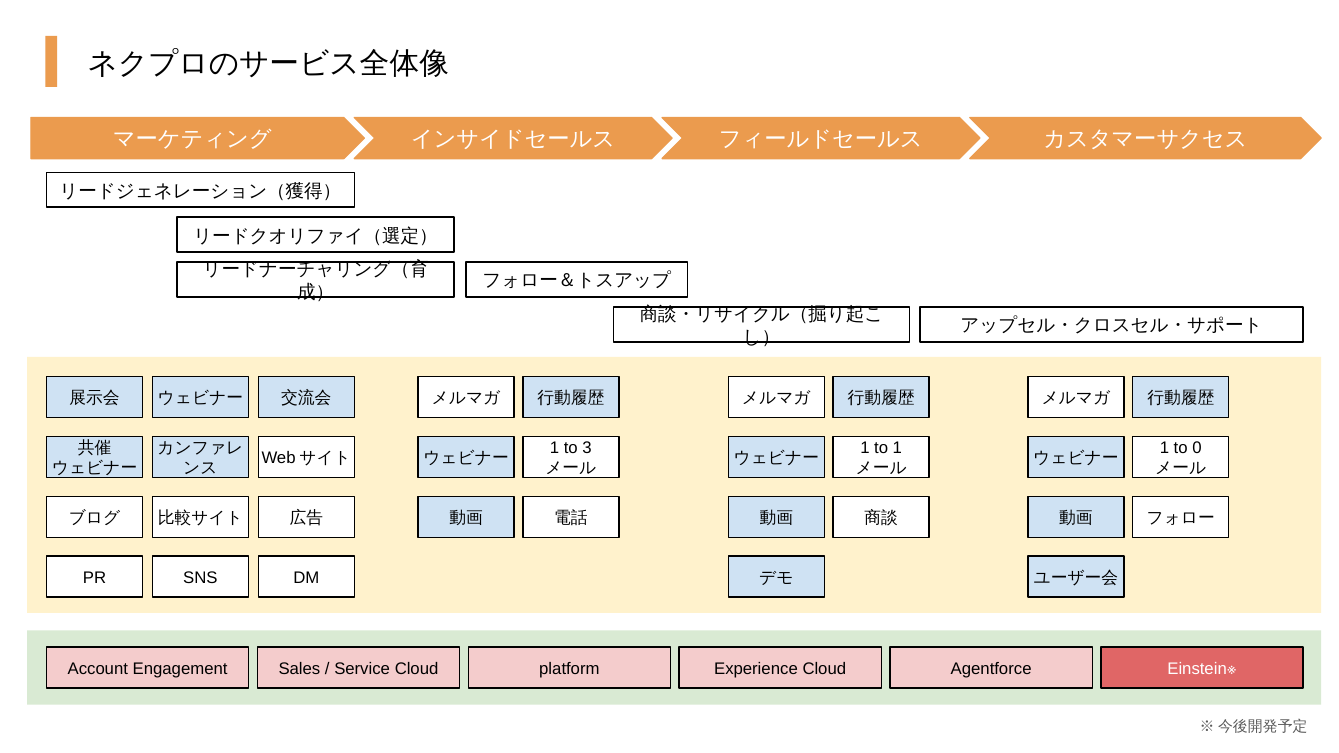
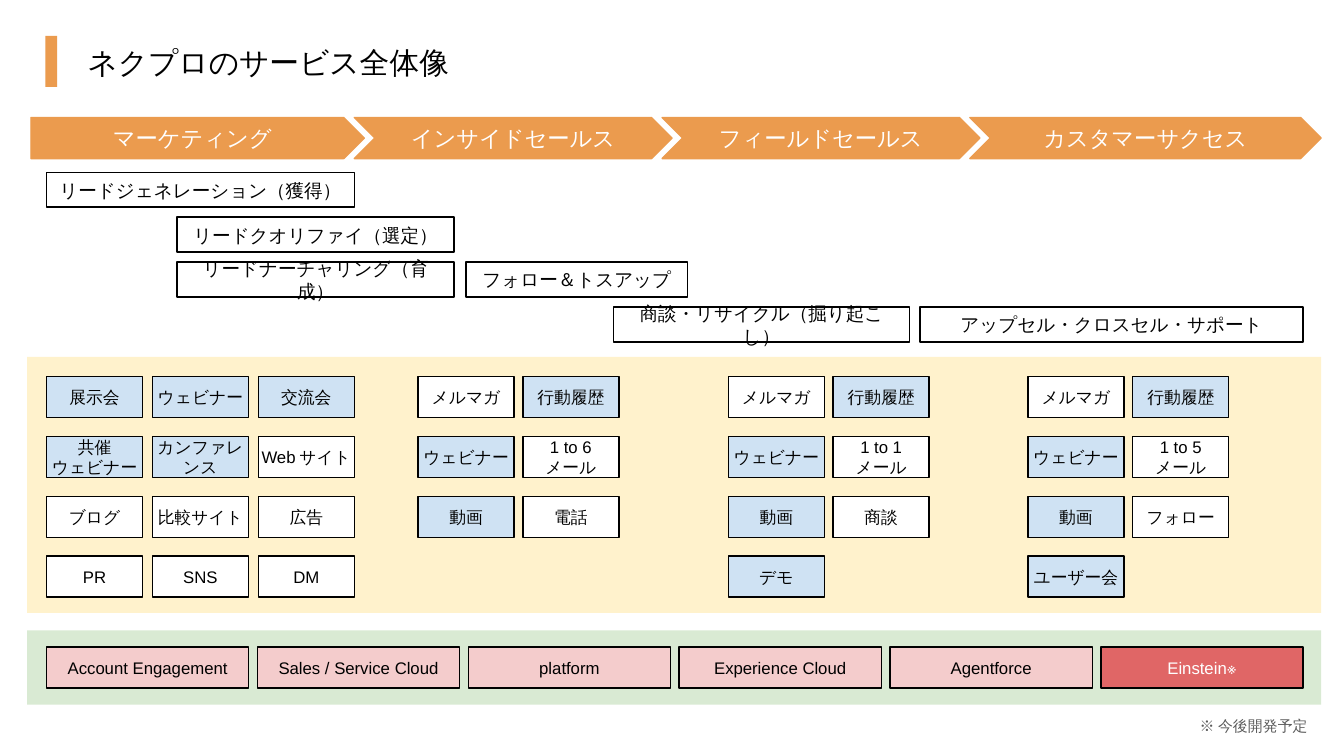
3: 3 -> 6
0: 0 -> 5
